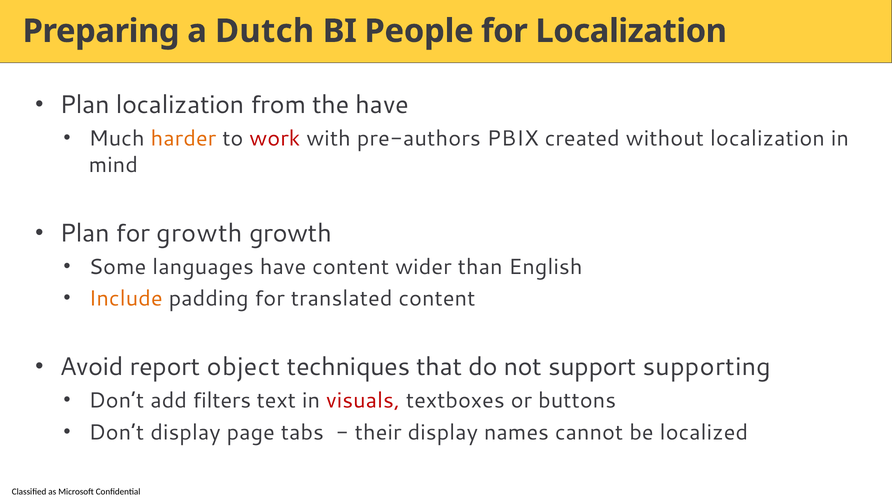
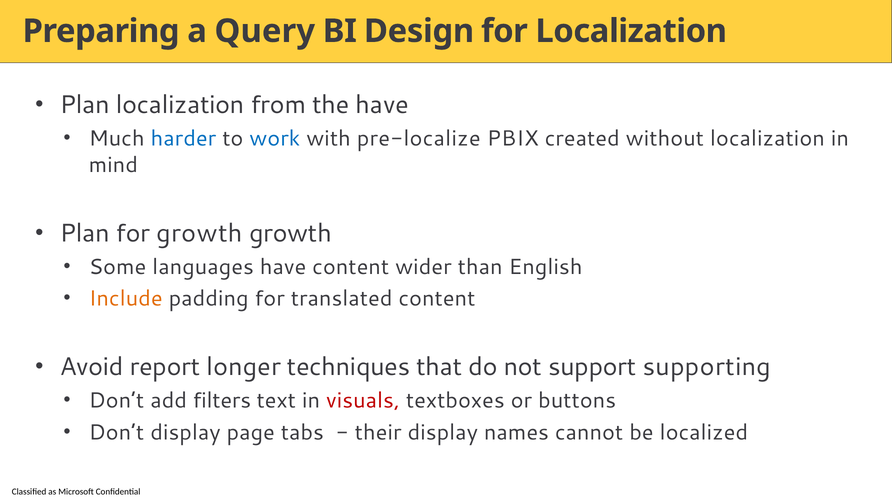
Dutch: Dutch -> Query
People: People -> Design
harder colour: orange -> blue
work colour: red -> blue
pre-authors: pre-authors -> pre-localize
object: object -> longer
